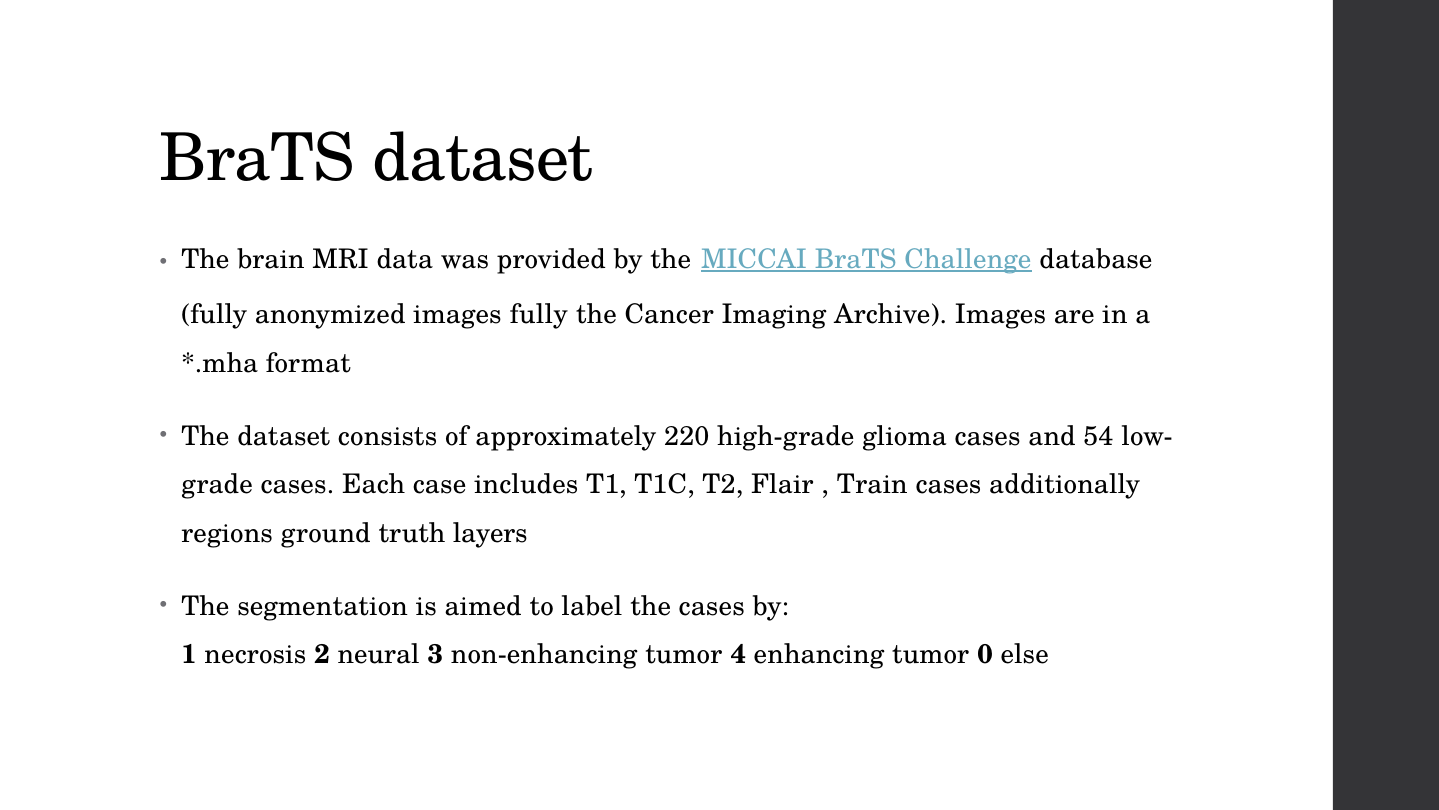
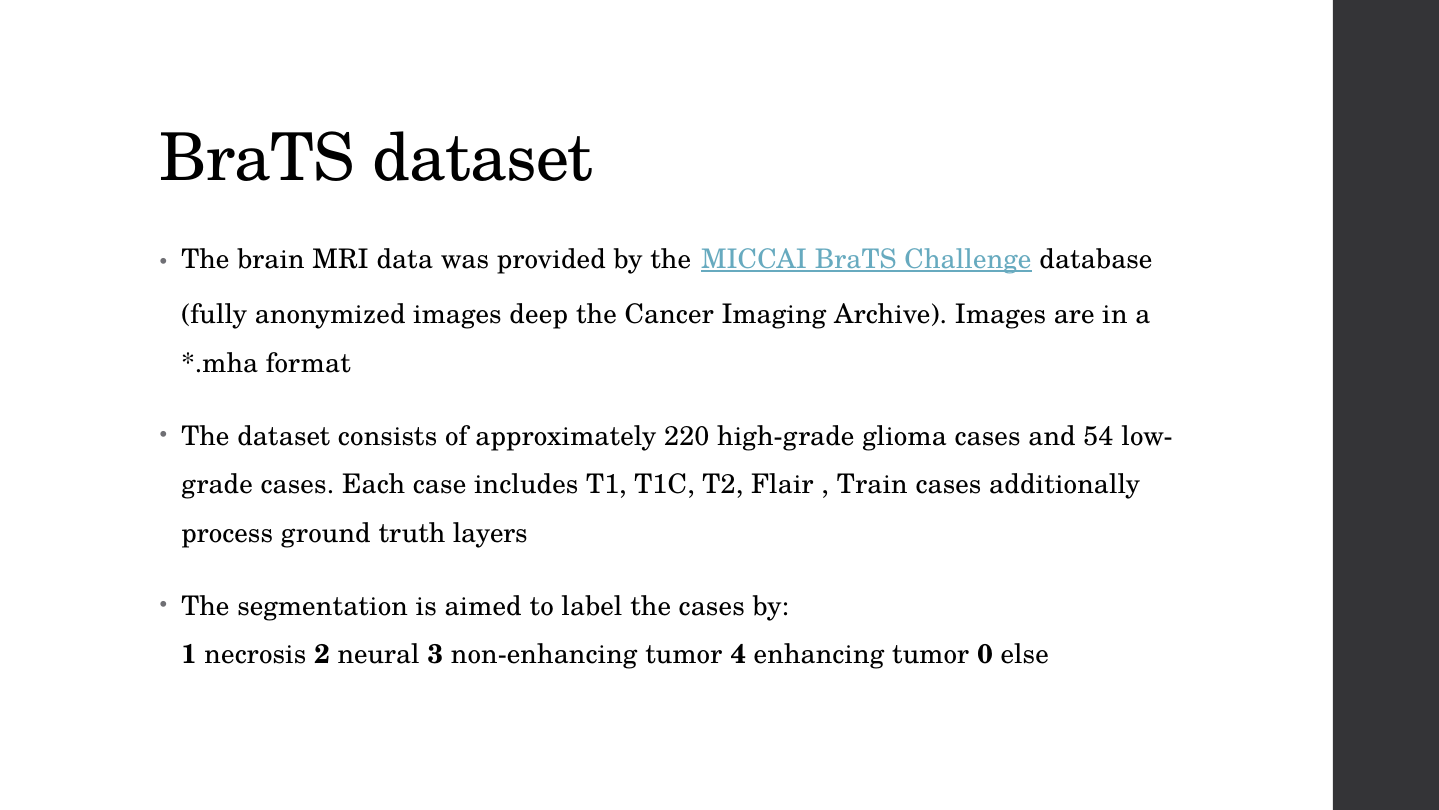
images fully: fully -> deep
regions: regions -> process
